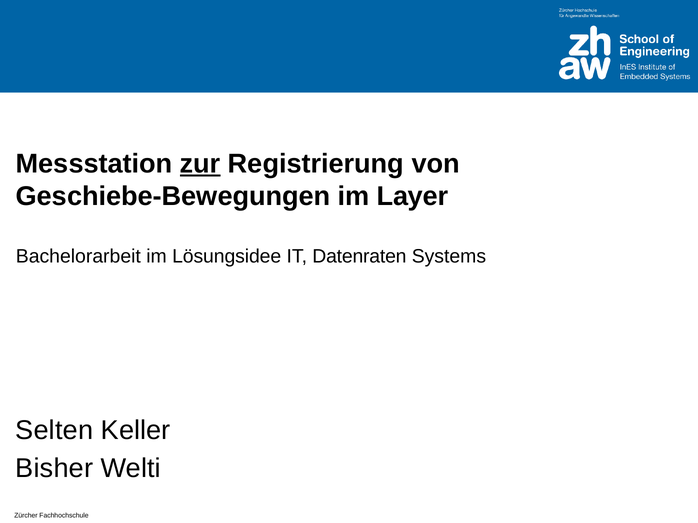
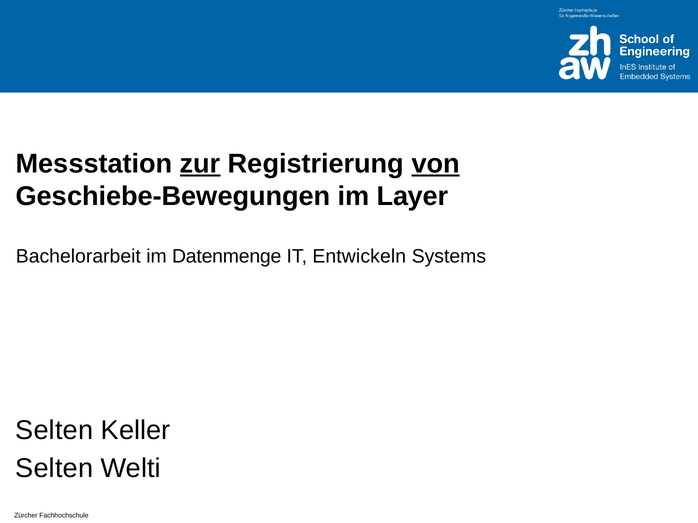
von underline: none -> present
Lösungsidee: Lösungsidee -> Datenmenge
Datenraten: Datenraten -> Entwickeln
Bisher at (54, 469): Bisher -> Selten
